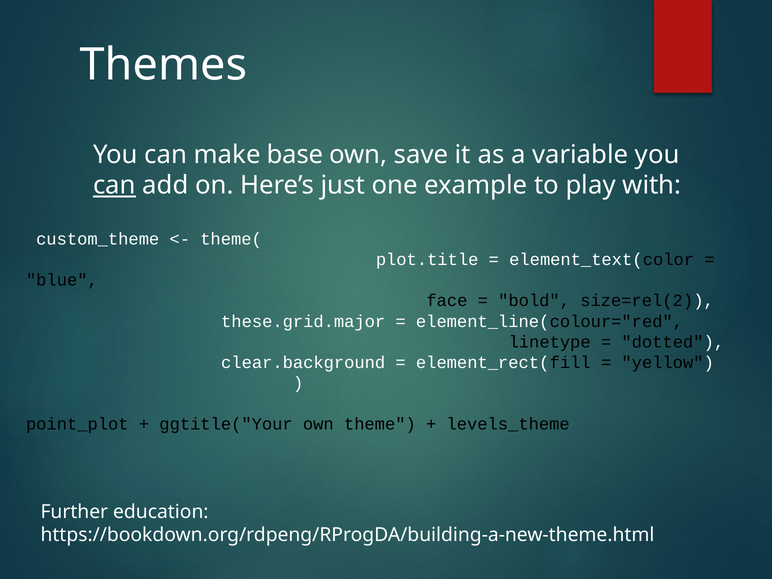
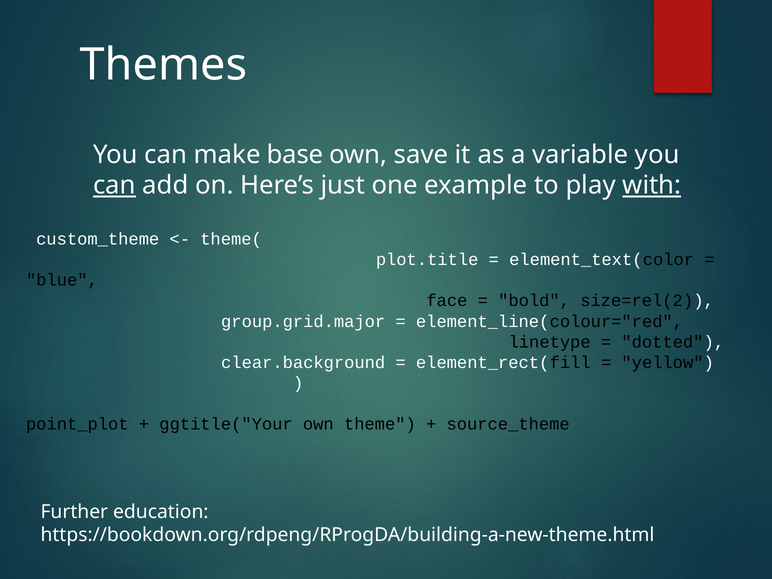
with underline: none -> present
these.grid.major: these.grid.major -> group.grid.major
levels_theme: levels_theme -> source_theme
